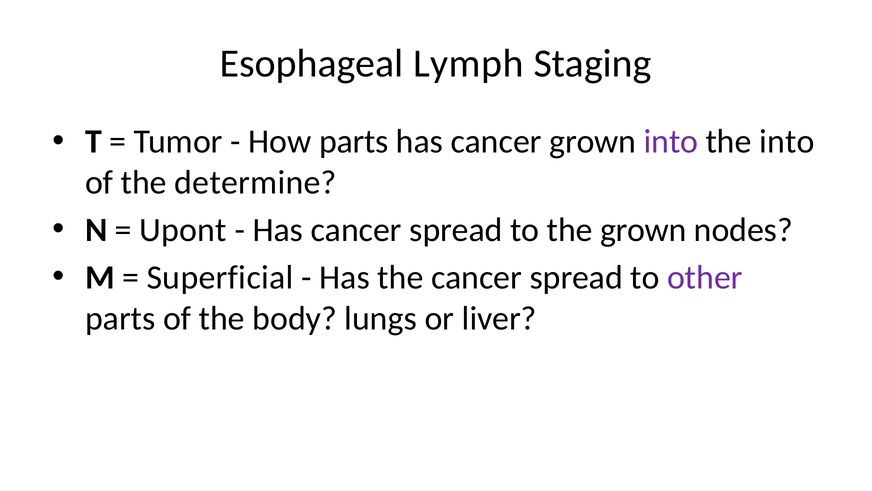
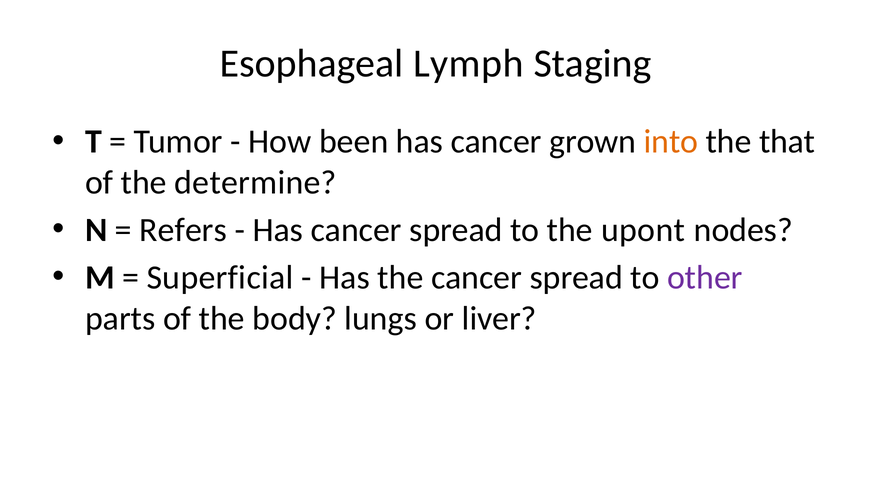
How parts: parts -> been
into at (671, 142) colour: purple -> orange
the into: into -> that
Upont: Upont -> Refers
the grown: grown -> upont
